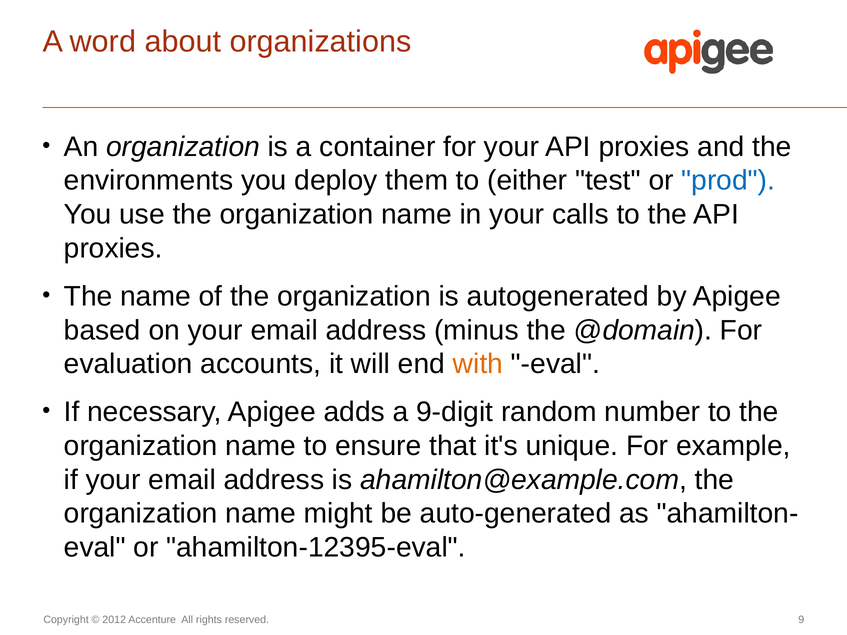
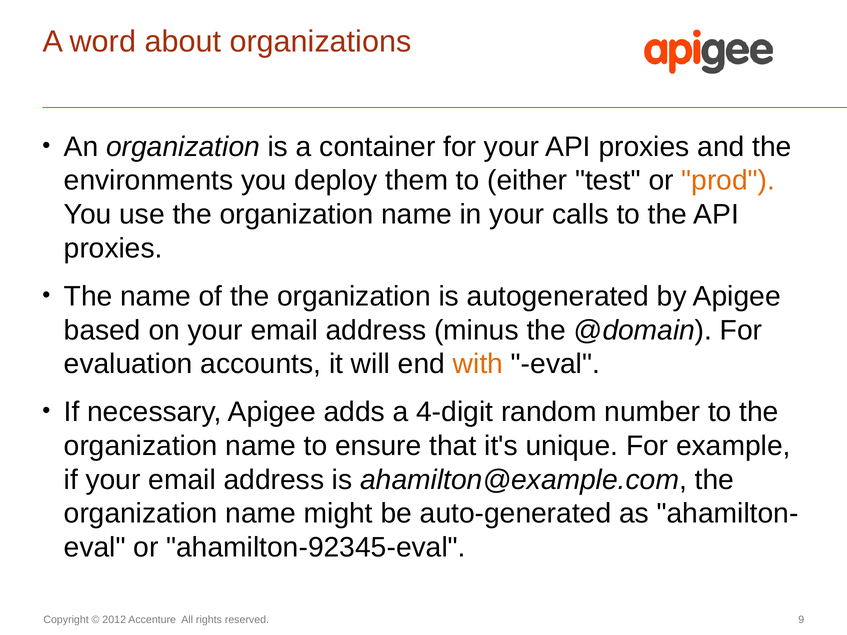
prod colour: blue -> orange
9-digit: 9-digit -> 4-digit
ahamilton-12395-eval: ahamilton-12395-eval -> ahamilton-92345-eval
